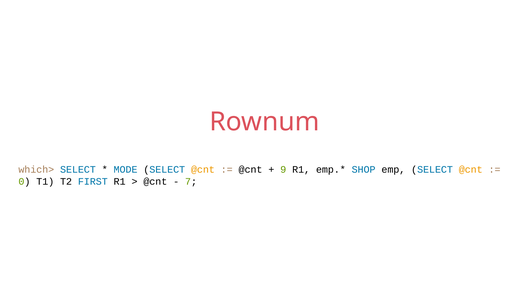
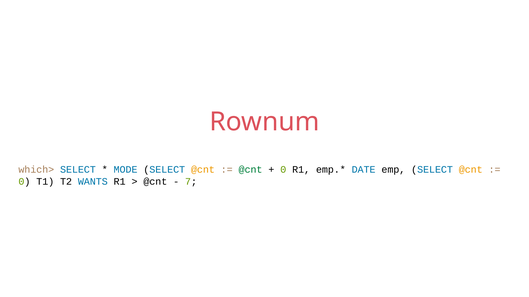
@cnt at (251, 170) colour: black -> green
9 at (283, 170): 9 -> 0
SHOP: SHOP -> DATE
FIRST: FIRST -> WANTS
